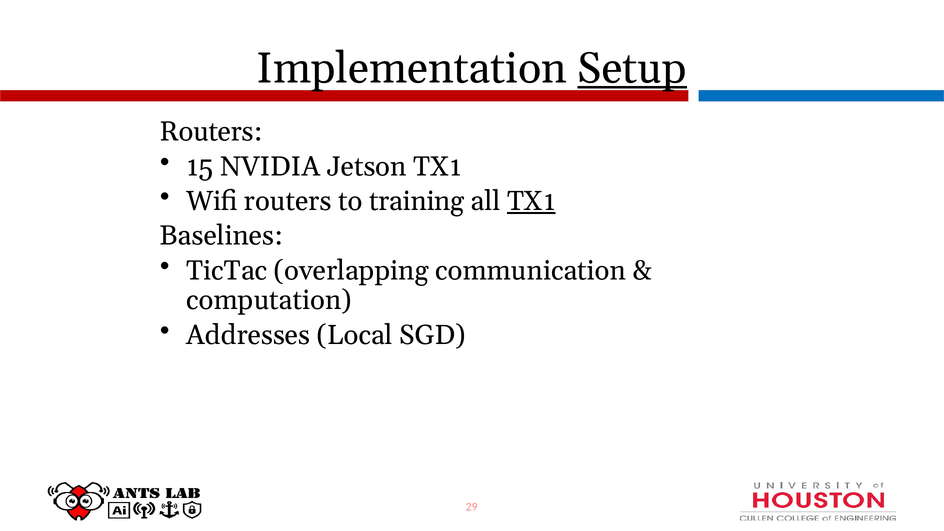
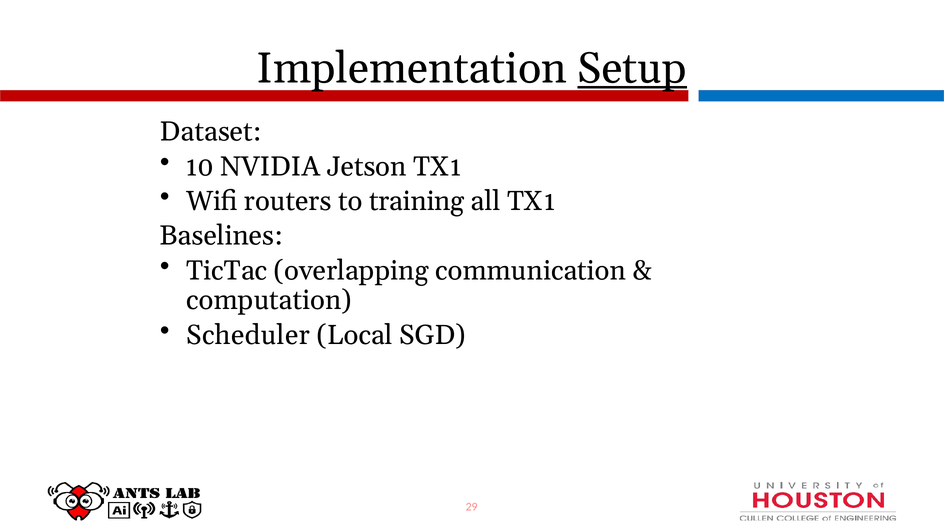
Routers at (211, 132): Routers -> Dataset
15: 15 -> 10
TX1 at (531, 201) underline: present -> none
Addresses: Addresses -> Scheduler
